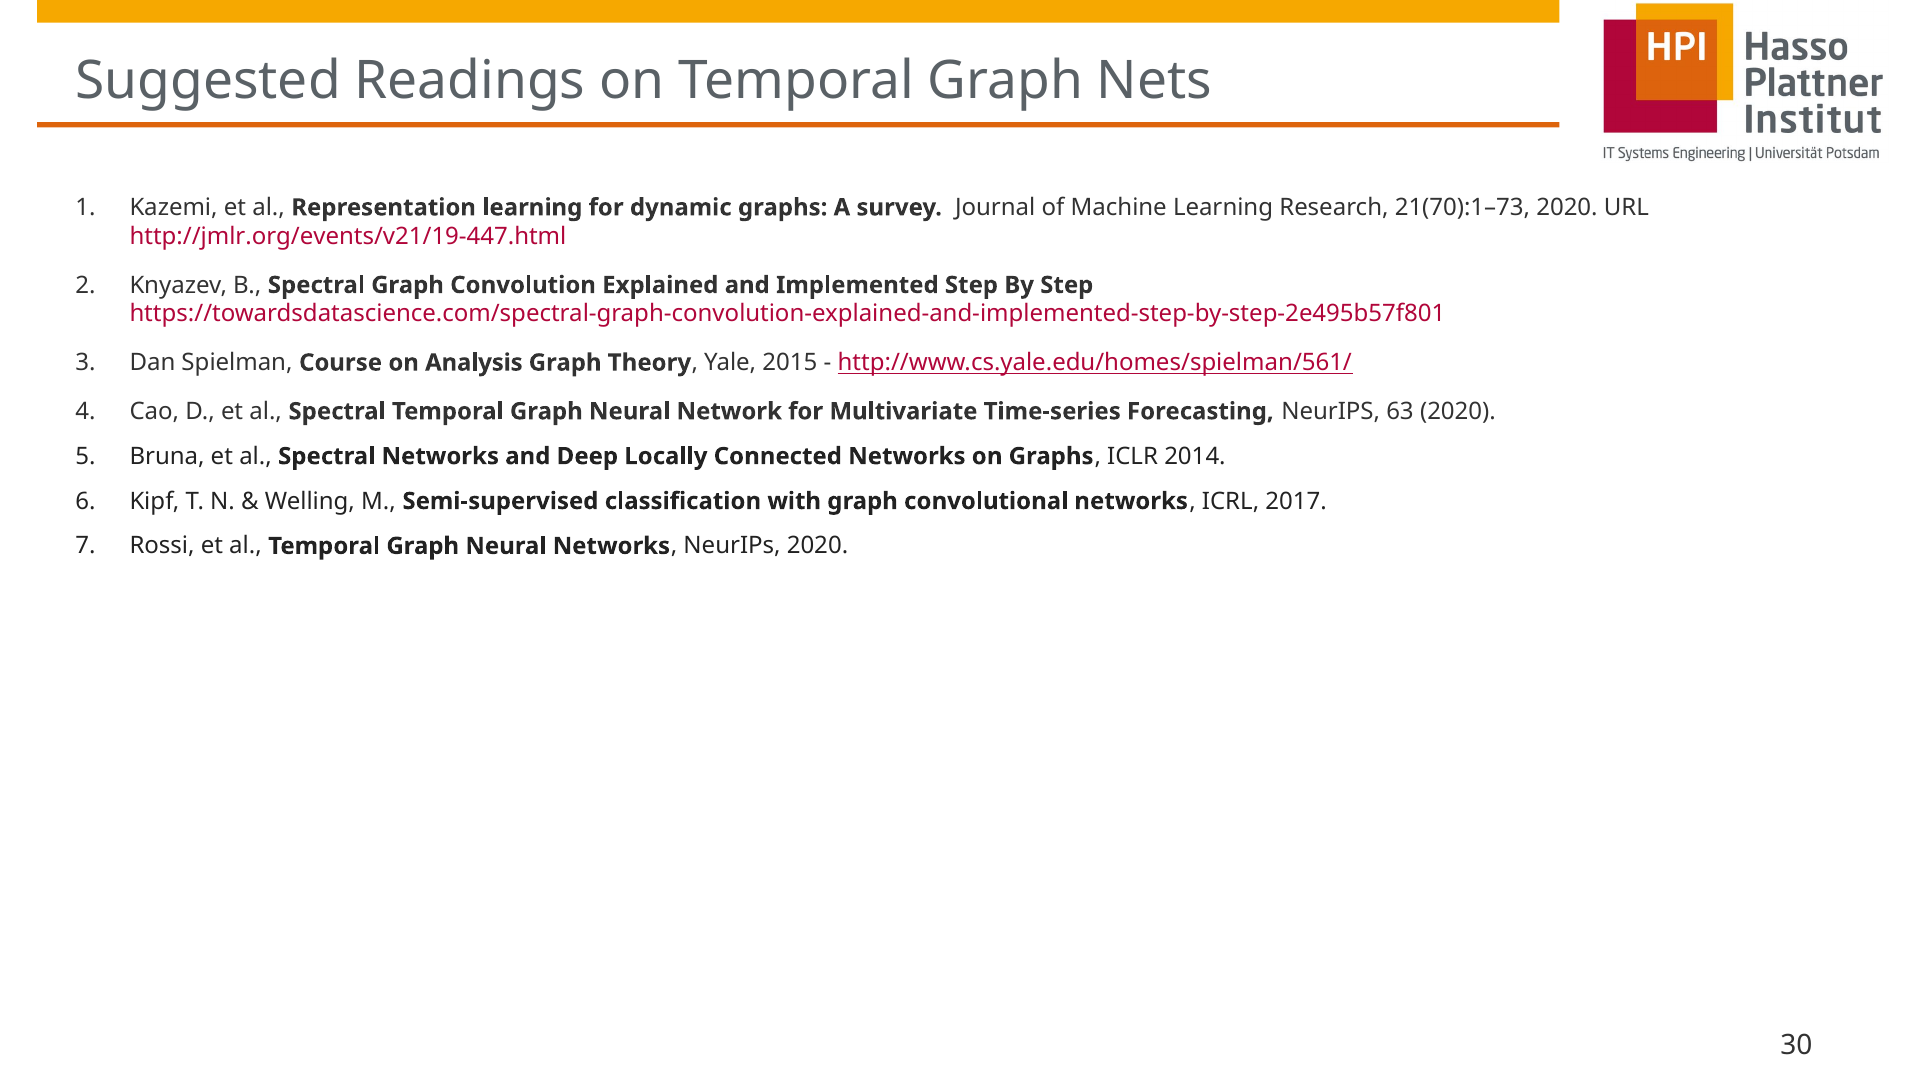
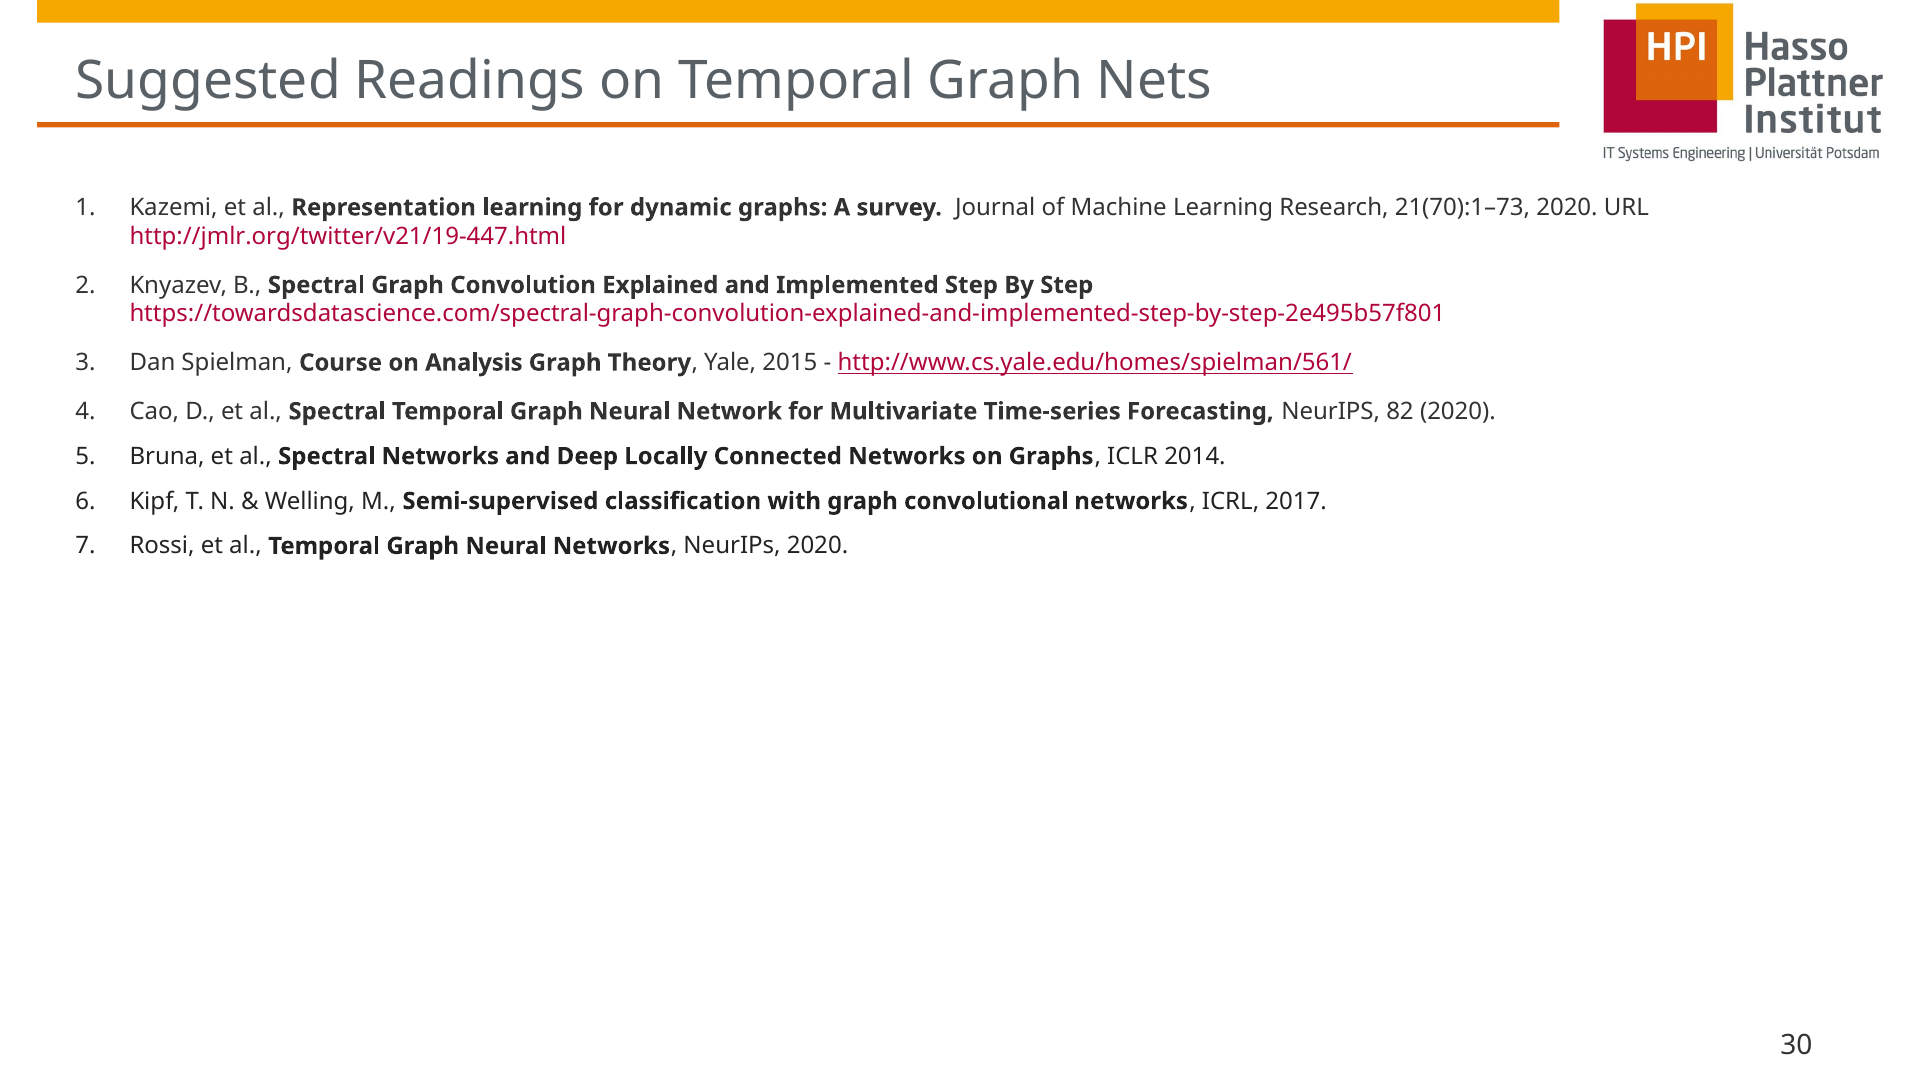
http://jmlr.org/events/v21/19-447.html: http://jmlr.org/events/v21/19-447.html -> http://jmlr.org/twitter/v21/19-447.html
63: 63 -> 82
